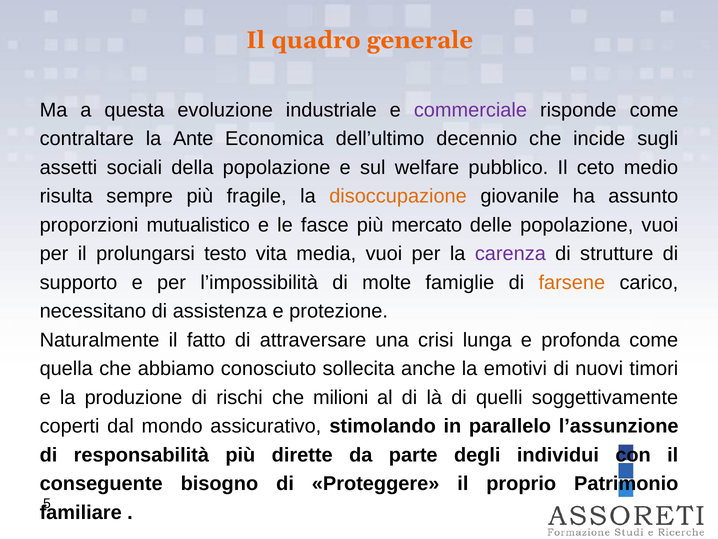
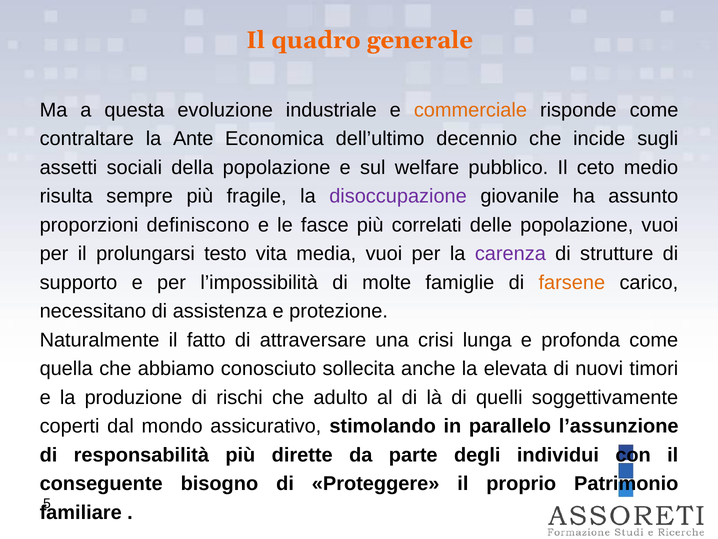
commerciale colour: purple -> orange
disoccupazione colour: orange -> purple
mutualistico: mutualistico -> definiscono
mercato: mercato -> correlati
emotivi: emotivi -> elevata
milioni: milioni -> adulto
